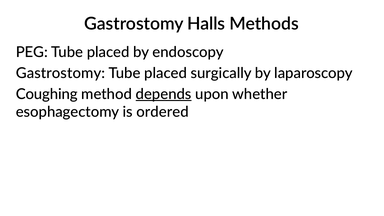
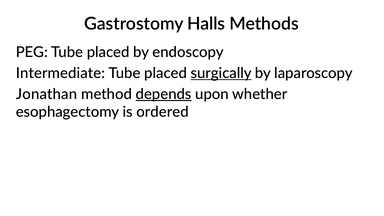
Gastrostomy at (60, 73): Gastrostomy -> Intermediate
surgically underline: none -> present
Coughing: Coughing -> Jonathan
